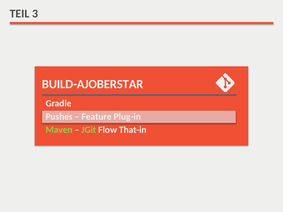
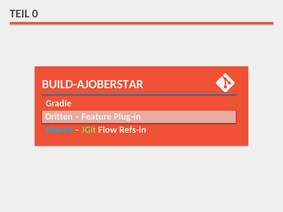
3: 3 -> 0
Pushes: Pushes -> Dritten
Maven colour: light green -> light blue
That-in: That-in -> Refs-in
